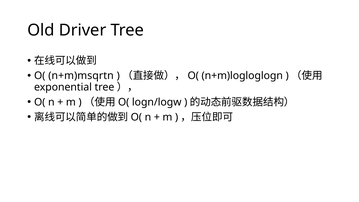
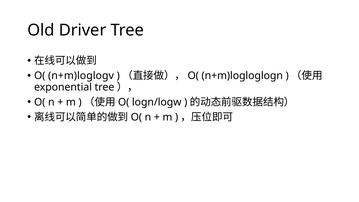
n+m)msqrtn: n+m)msqrtn -> n+m)loglogv
